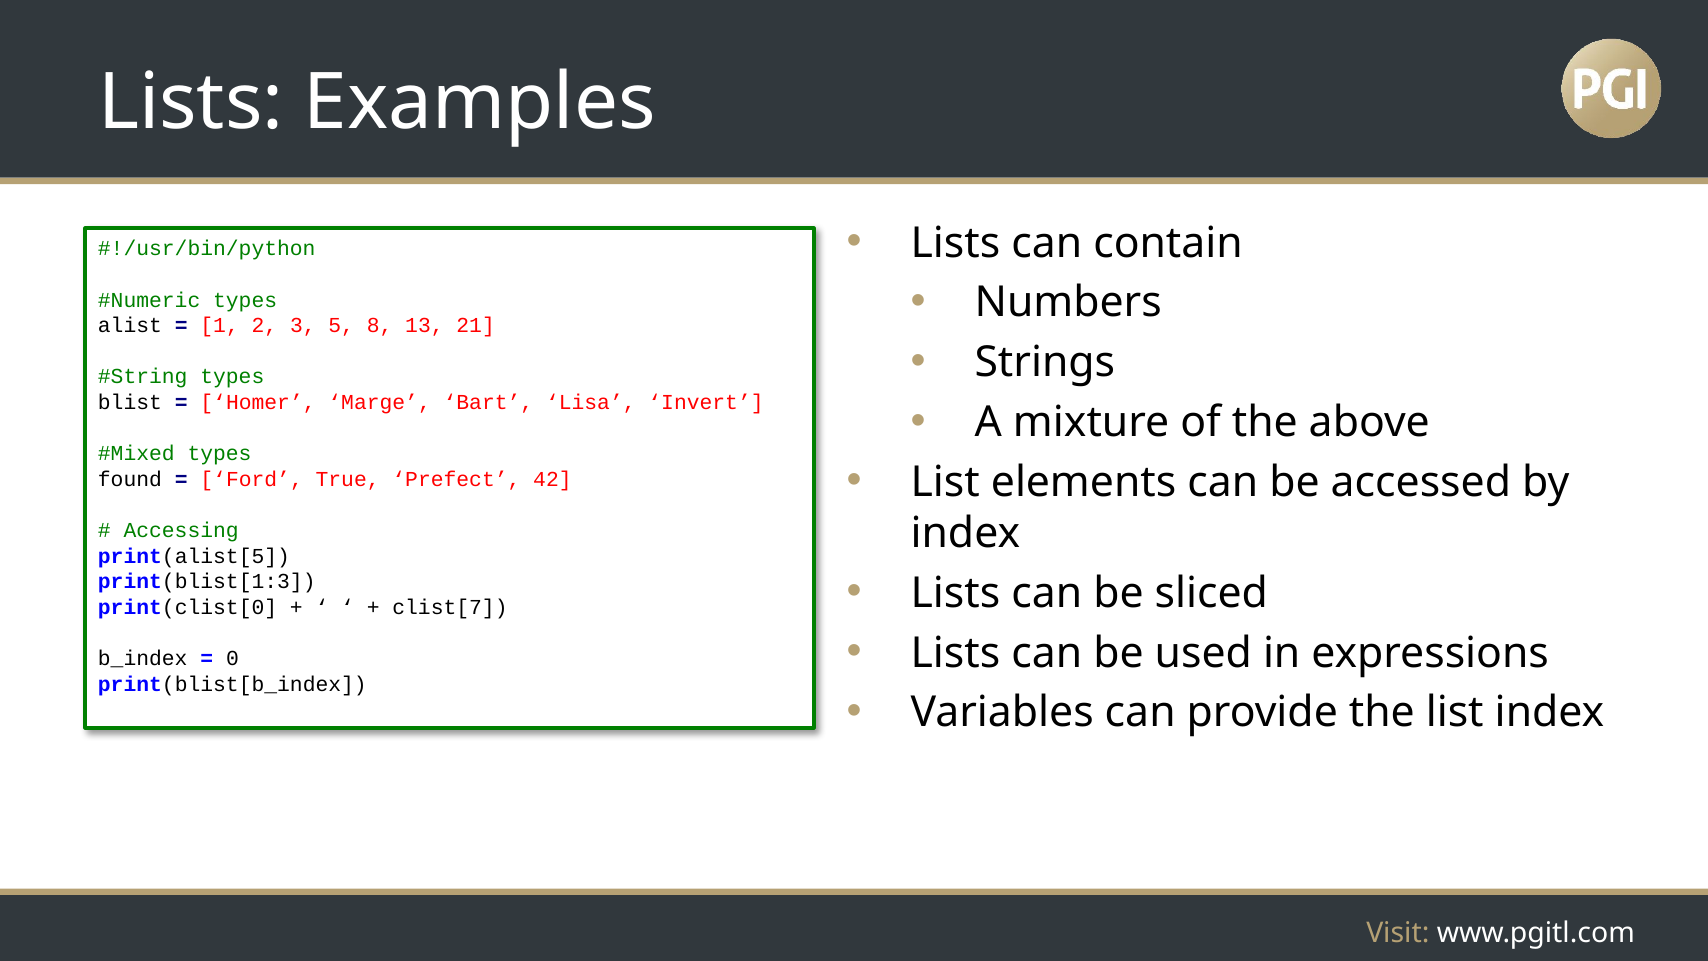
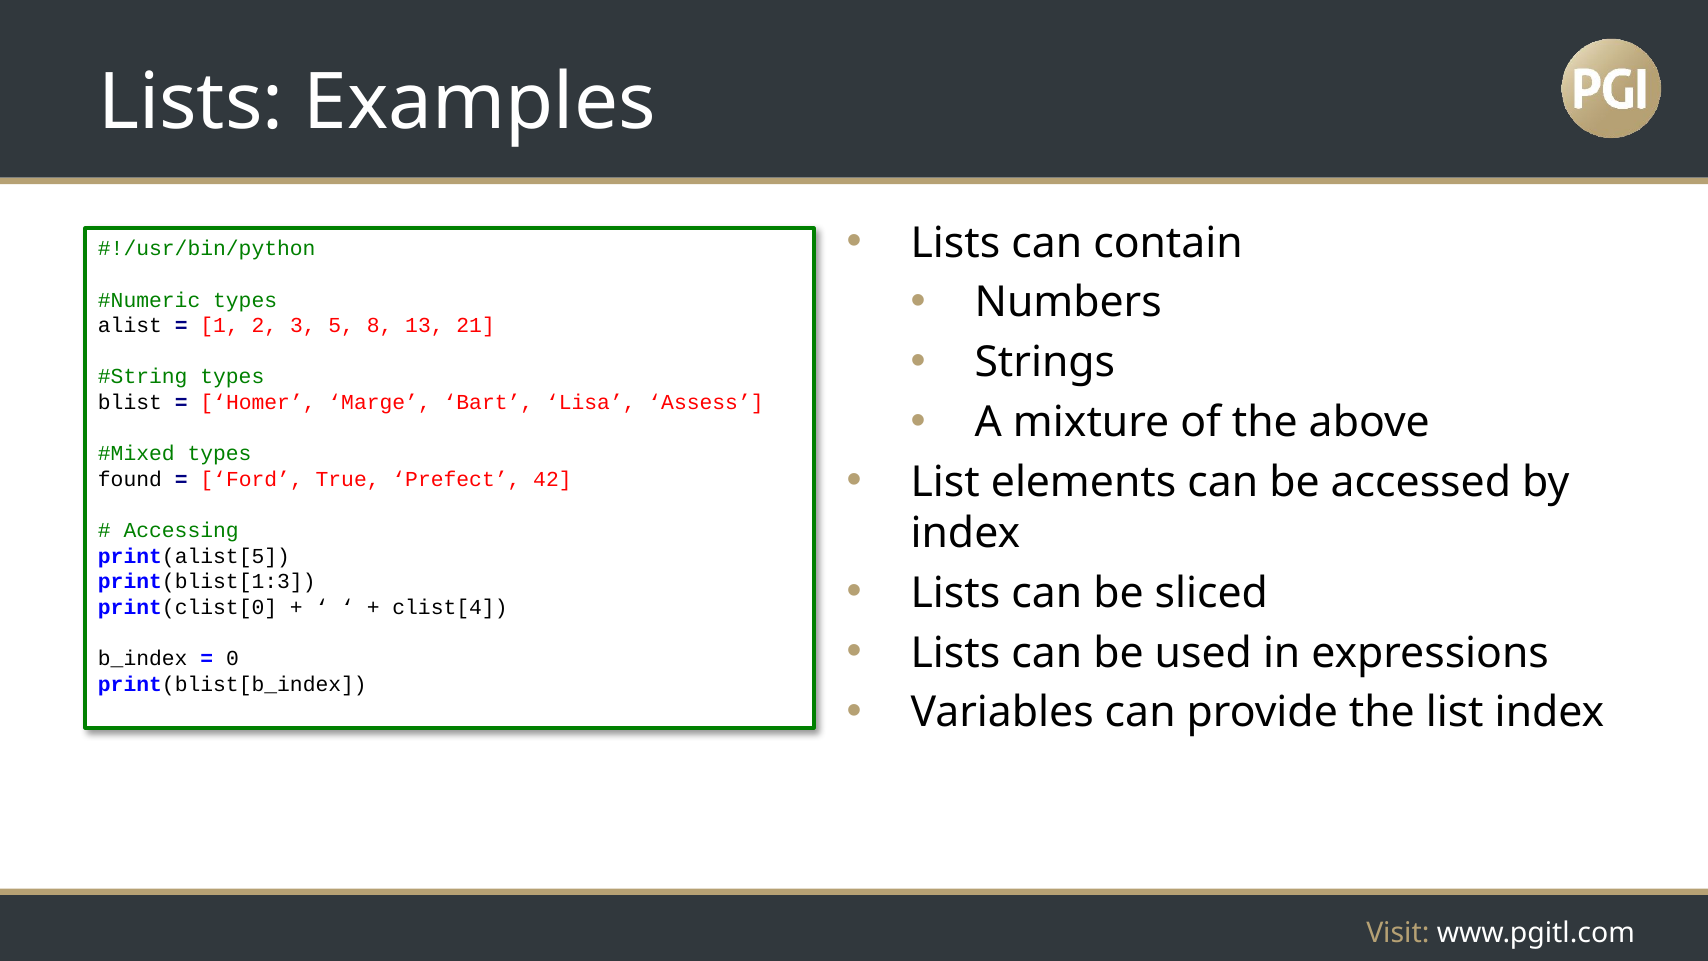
Invert: Invert -> Assess
clist[7: clist[7 -> clist[4
